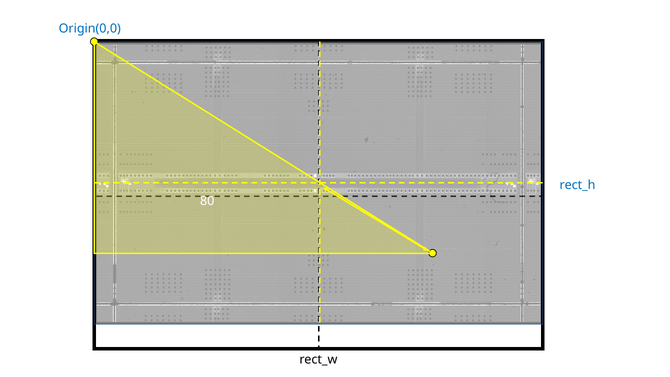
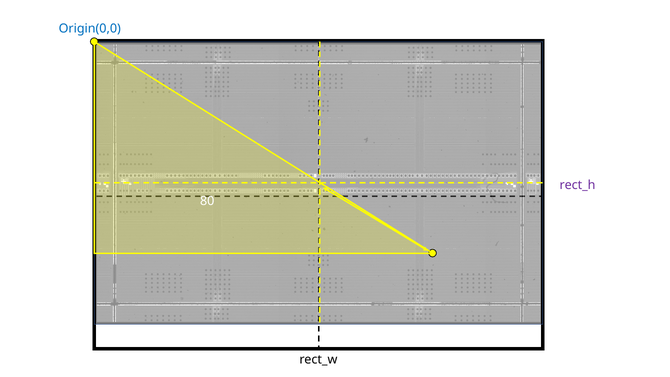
rect_h colour: blue -> purple
